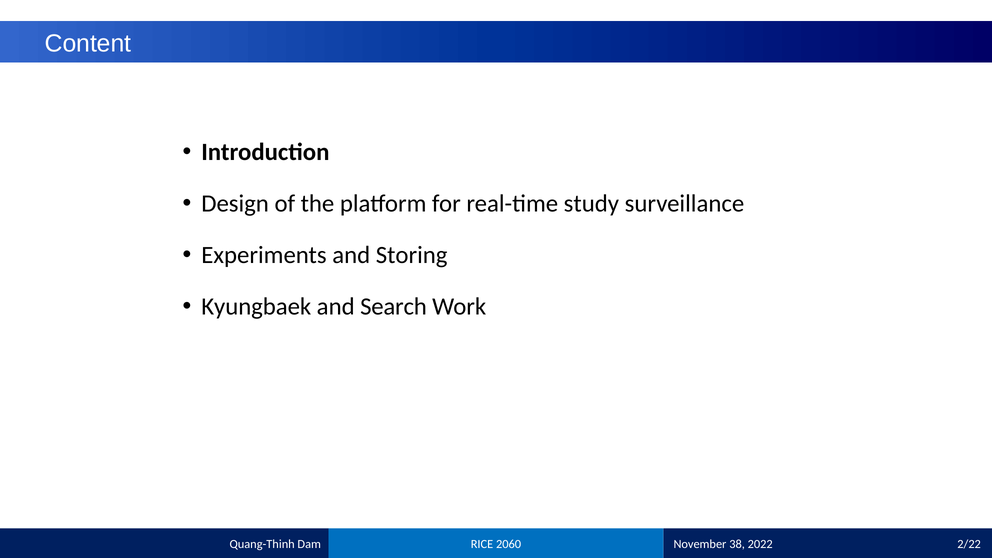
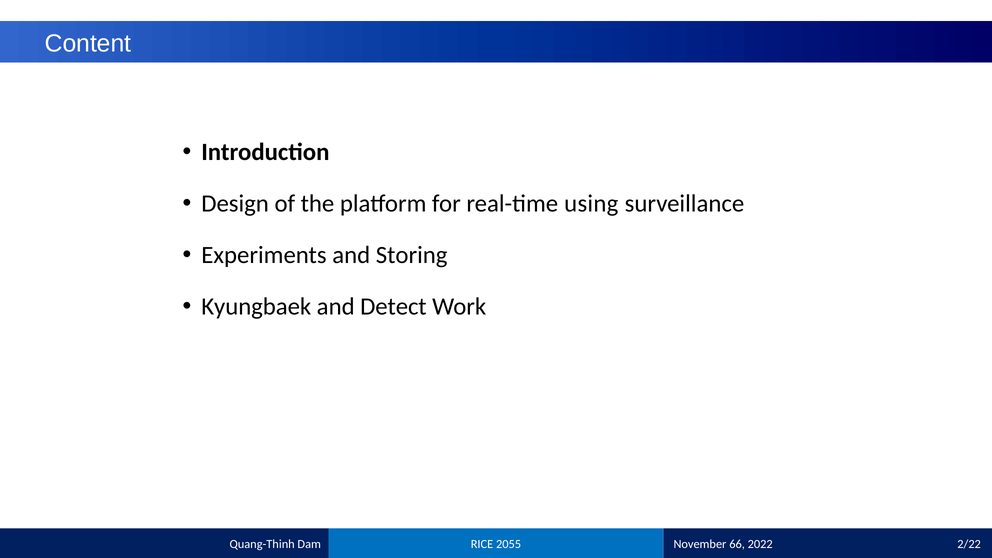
study: study -> using
Search: Search -> Detect
2060: 2060 -> 2055
38: 38 -> 66
